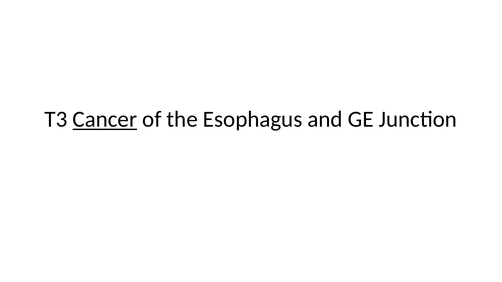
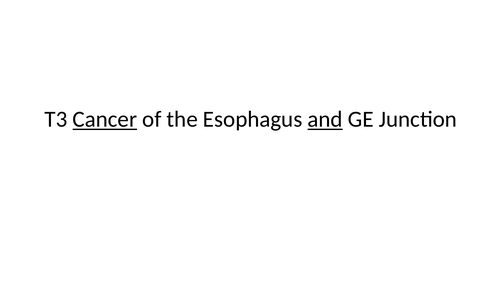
and underline: none -> present
